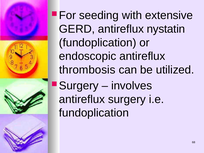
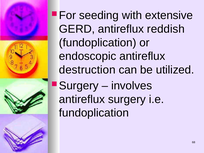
nystatin: nystatin -> reddish
thrombosis: thrombosis -> destruction
